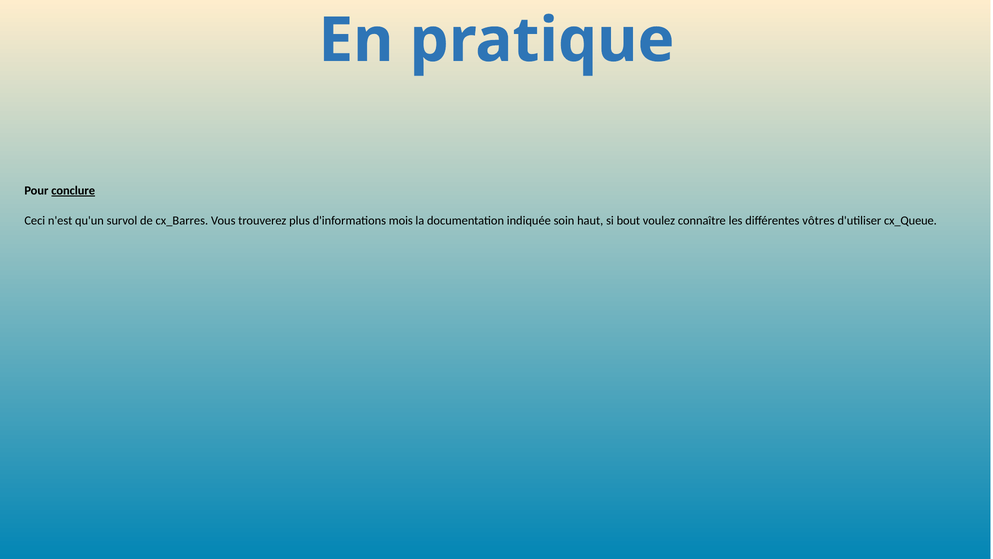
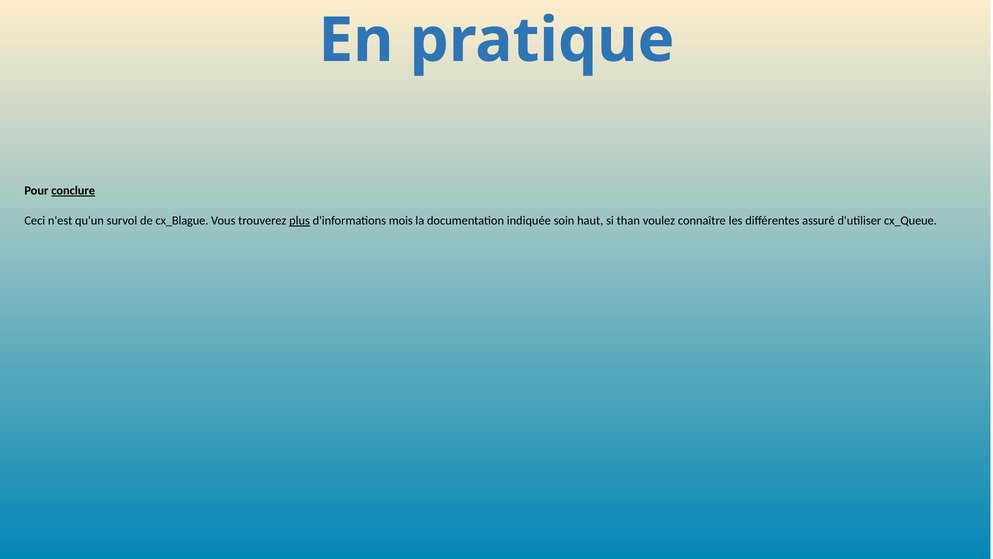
cx_Barres: cx_Barres -> cx_Blague
plus underline: none -> present
bout: bout -> than
vôtres: vôtres -> assuré
